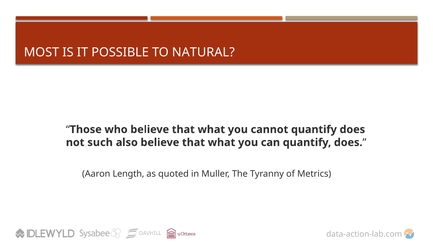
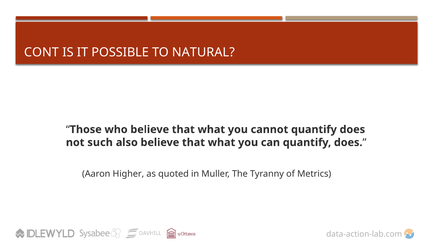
MOST: MOST -> CONT
Length: Length -> Higher
